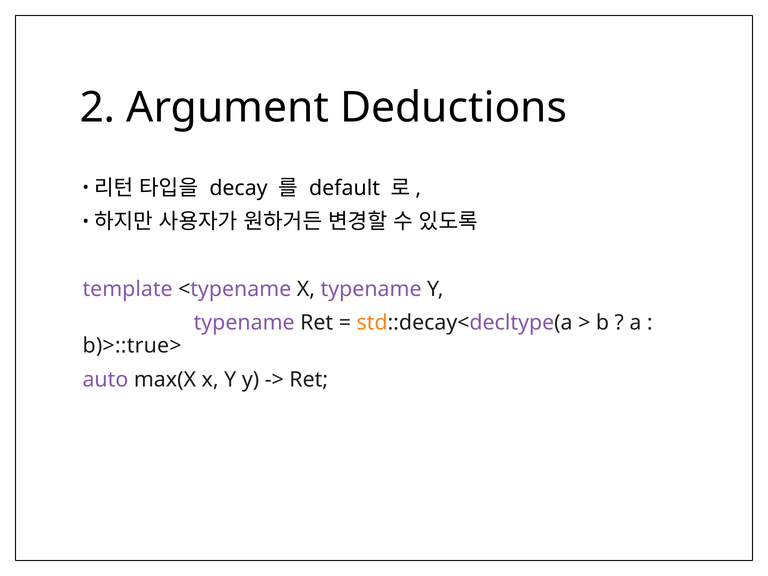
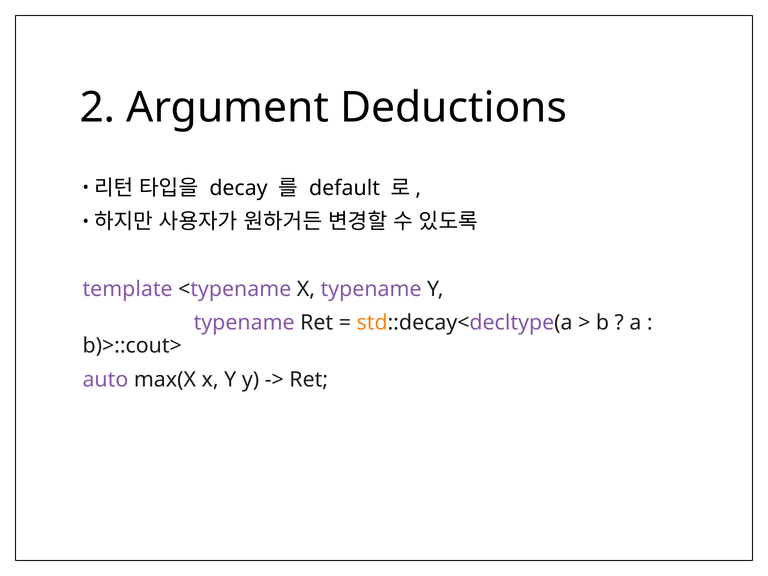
b)>::true>: b)>::true> -> b)>::cout>
